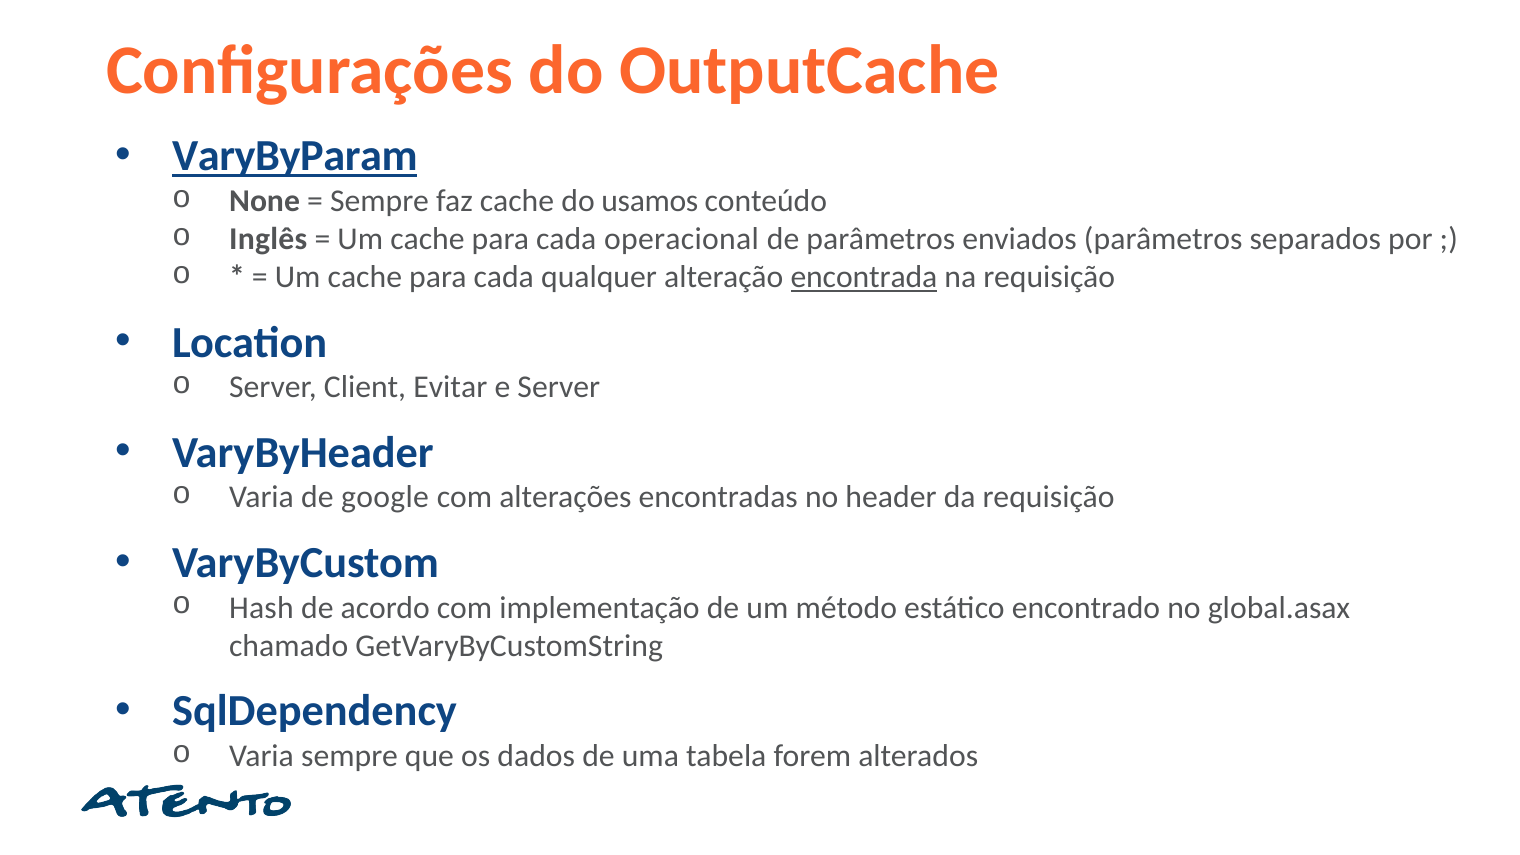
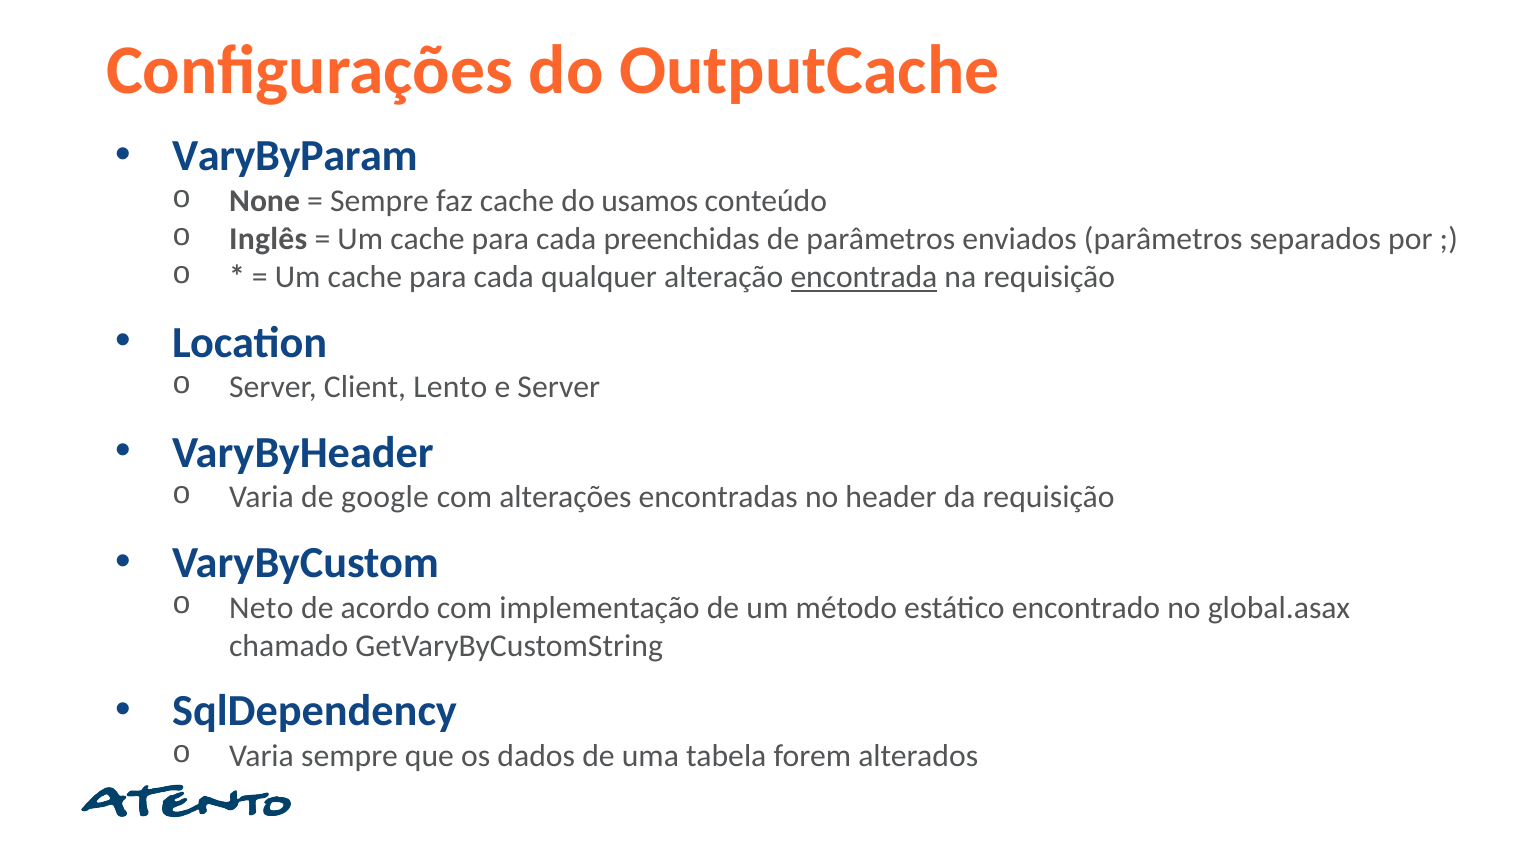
VaryByParam underline: present -> none
operacional: operacional -> preenchidas
Evitar: Evitar -> Lento
Hash: Hash -> Neto
